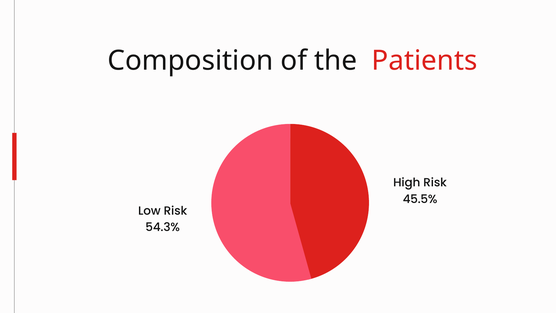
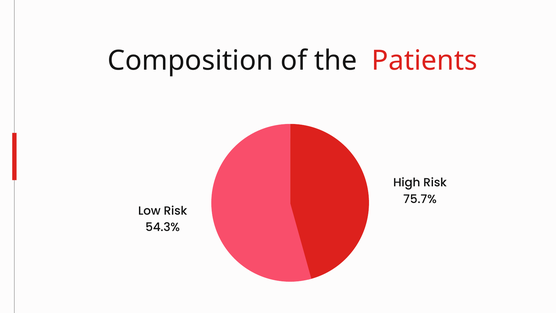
45.5%: 45.5% -> 75.7%
